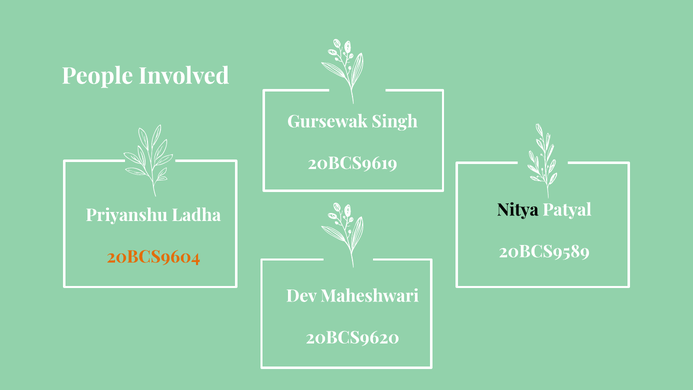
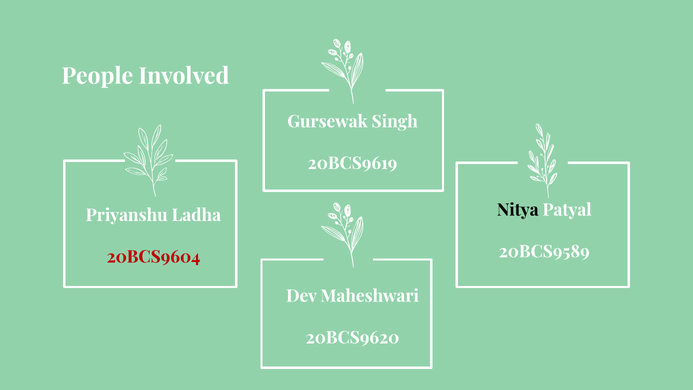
20BCS9604 colour: orange -> red
